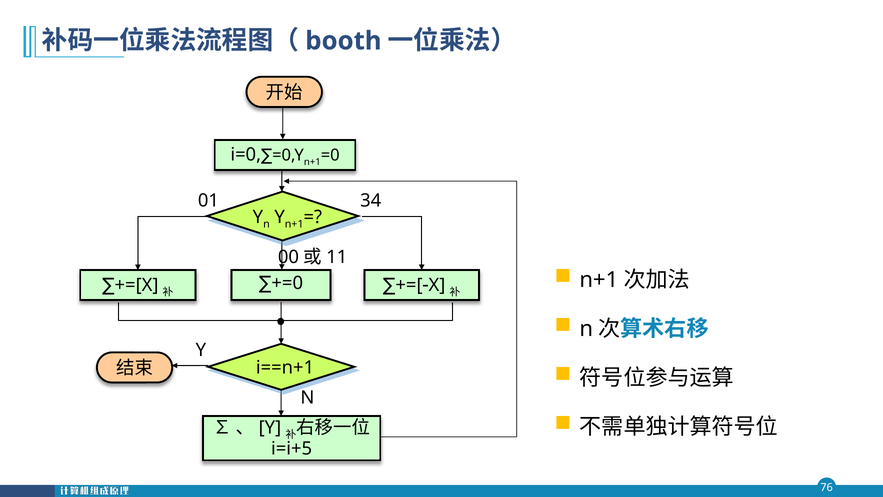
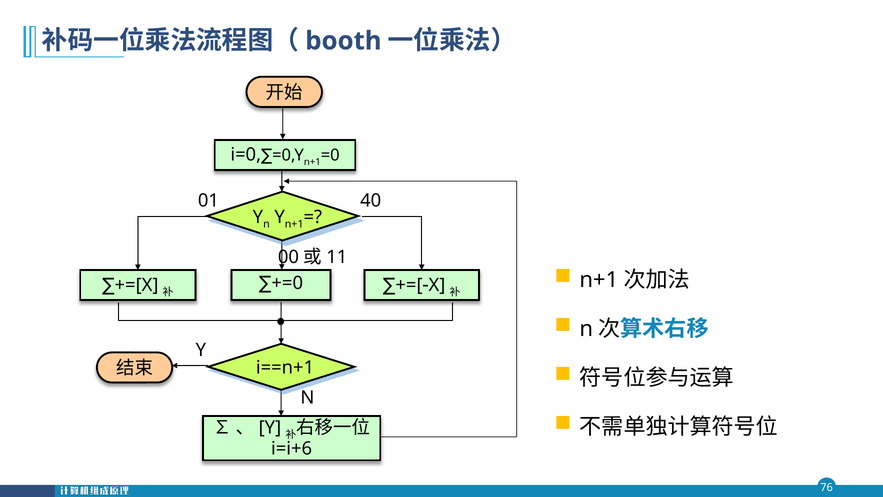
34: 34 -> 40
i=i+5: i=i+5 -> i=i+6
